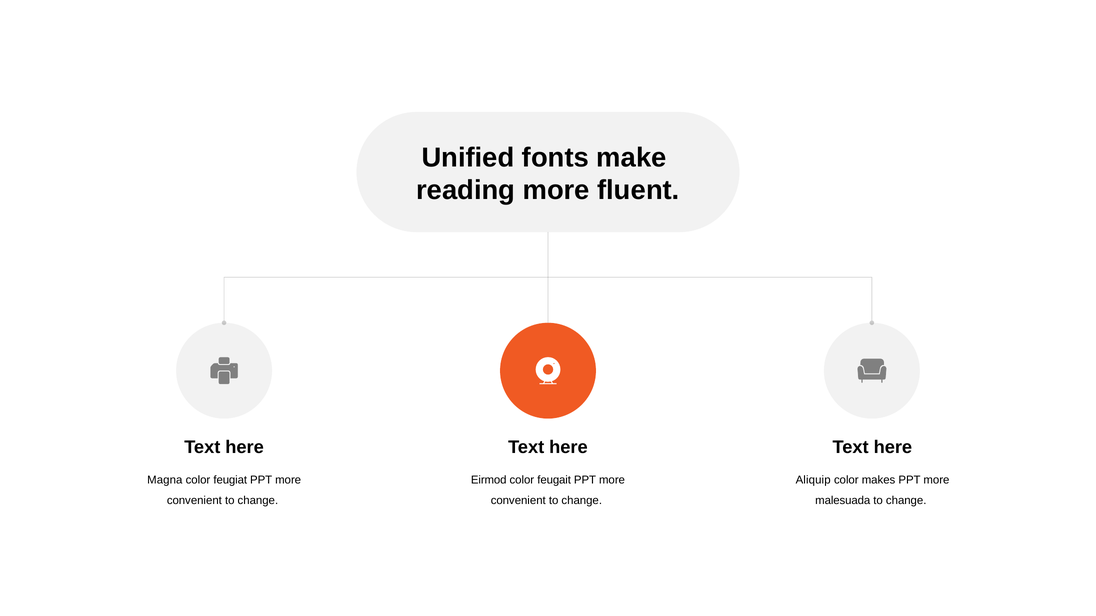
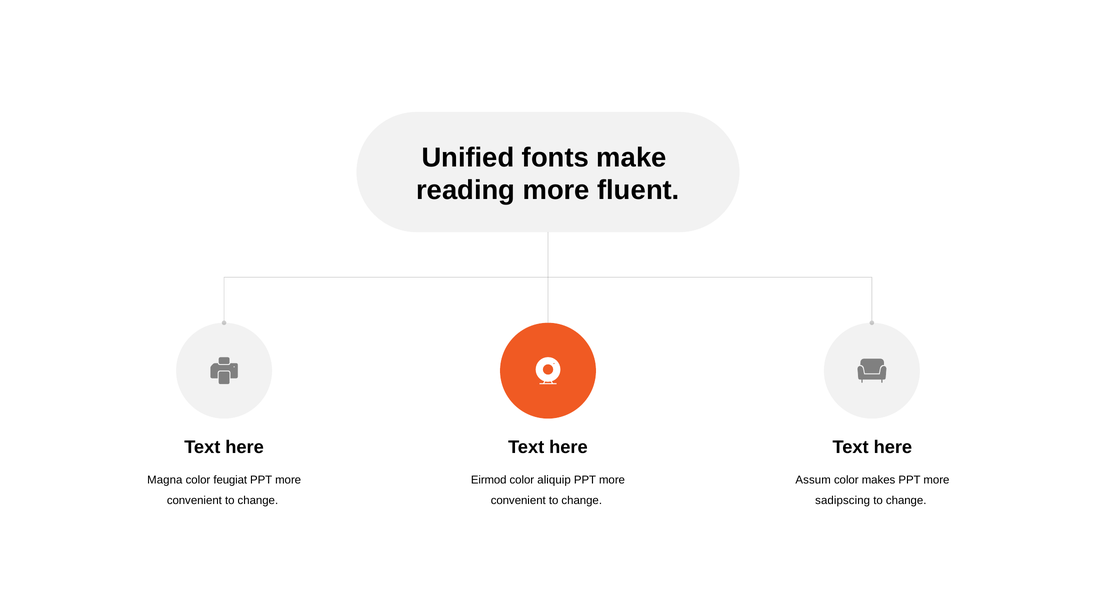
feugait: feugait -> aliquip
Aliquip: Aliquip -> Assum
malesuada: malesuada -> sadipscing
